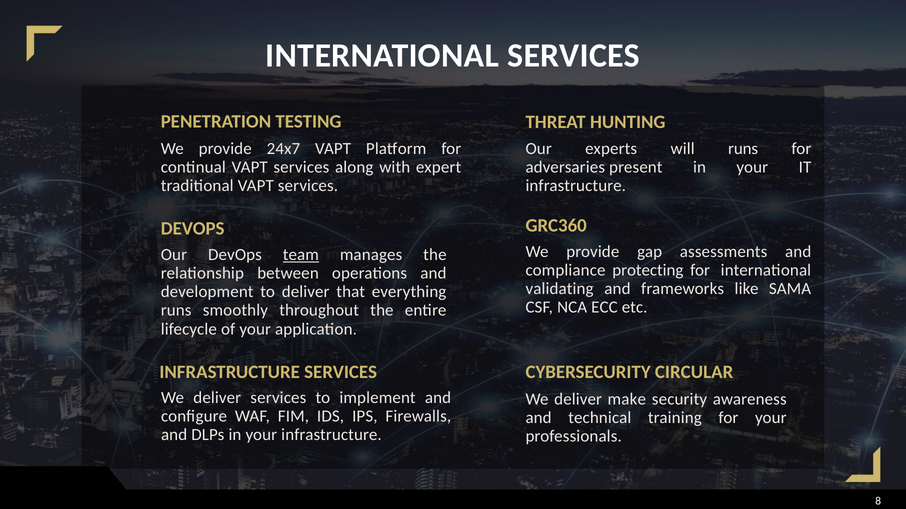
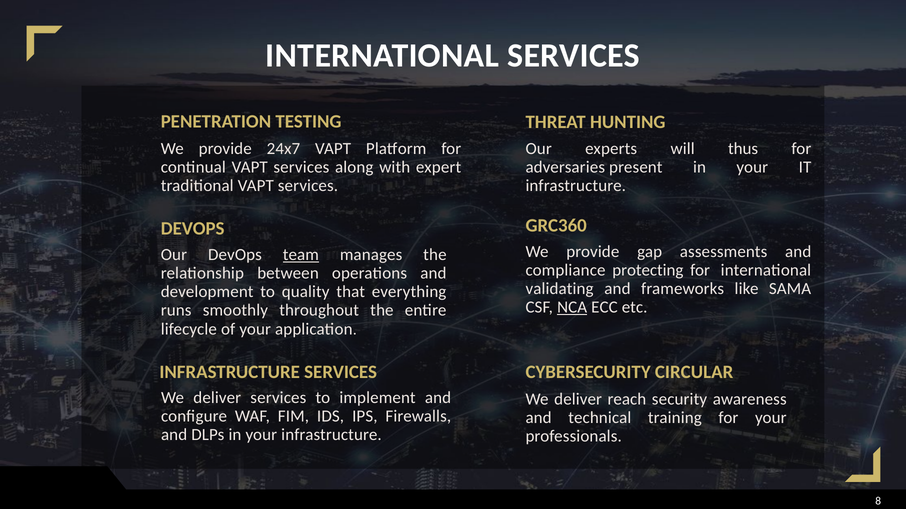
will runs: runs -> thus
to deliver: deliver -> quality
NCA underline: none -> present
make: make -> reach
